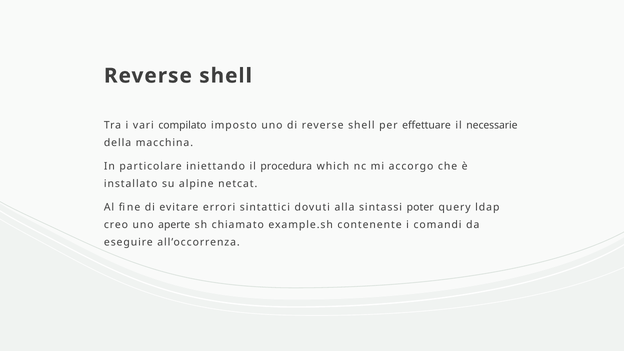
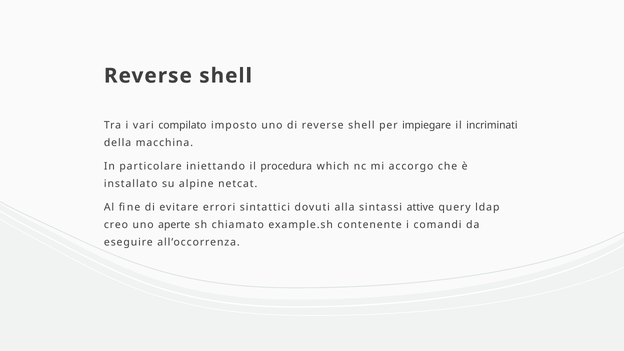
effettuare: effettuare -> impiegare
necessarie: necessarie -> incriminati
poter: poter -> attive
